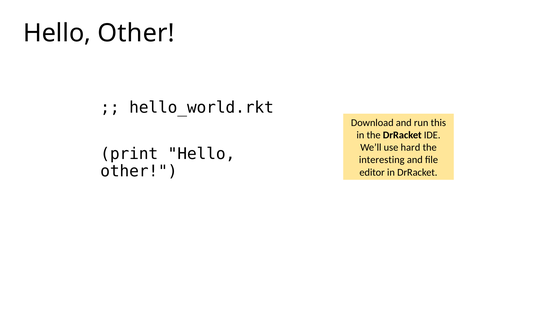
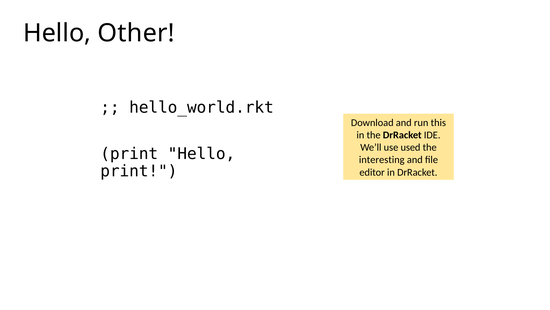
hard: hard -> used
other at (139, 171): other -> print
